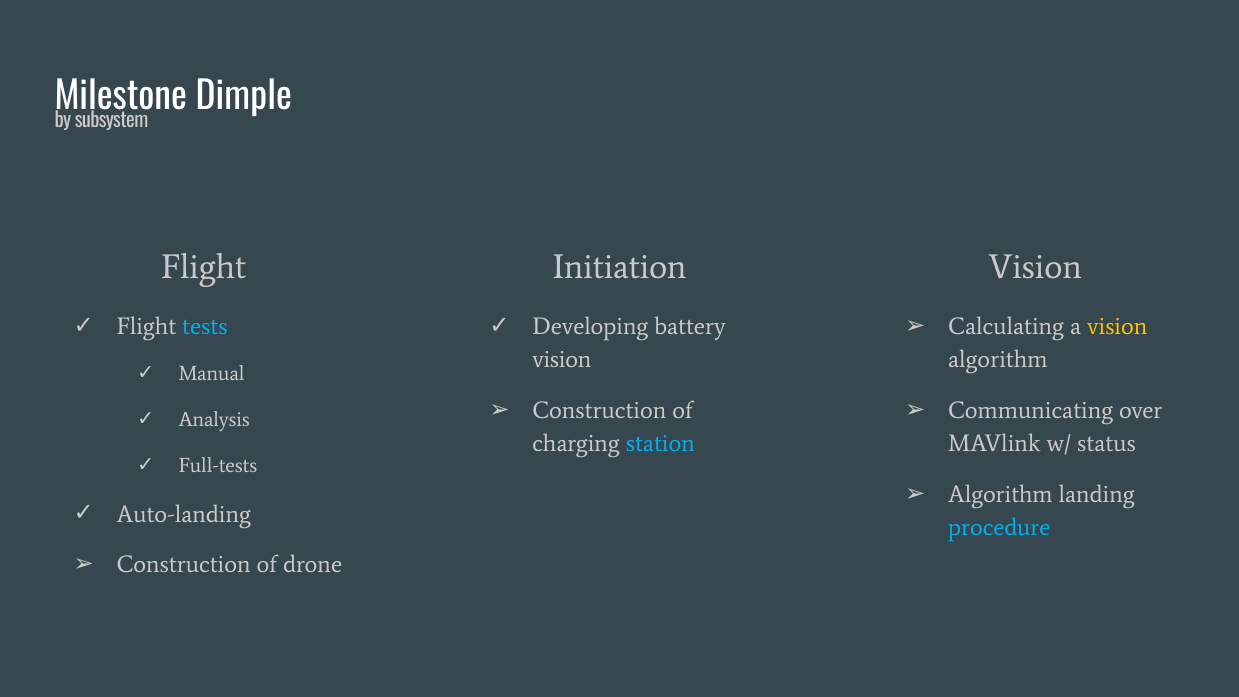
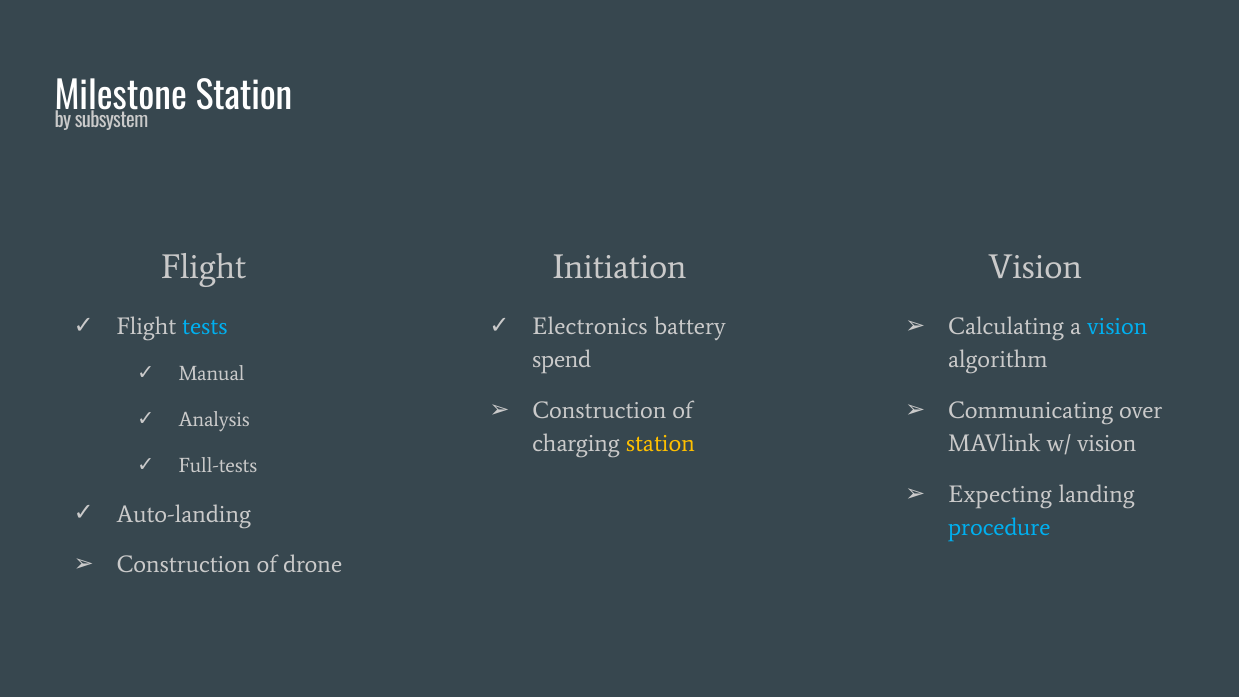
Dimple at (244, 97): Dimple -> Station
Developing: Developing -> Electronics
vision at (1117, 327) colour: yellow -> light blue
vision at (562, 360): vision -> spend
station at (660, 444) colour: light blue -> yellow
w/ status: status -> vision
Algorithm at (1000, 494): Algorithm -> Expecting
